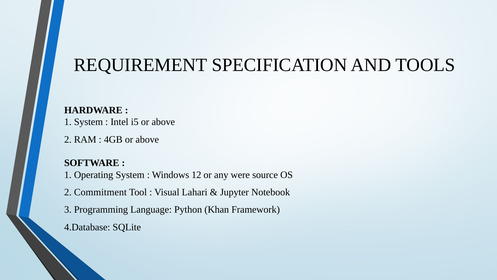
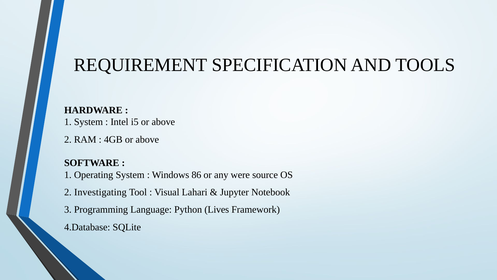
12: 12 -> 86
Commitment: Commitment -> Investigating
Khan: Khan -> Lives
